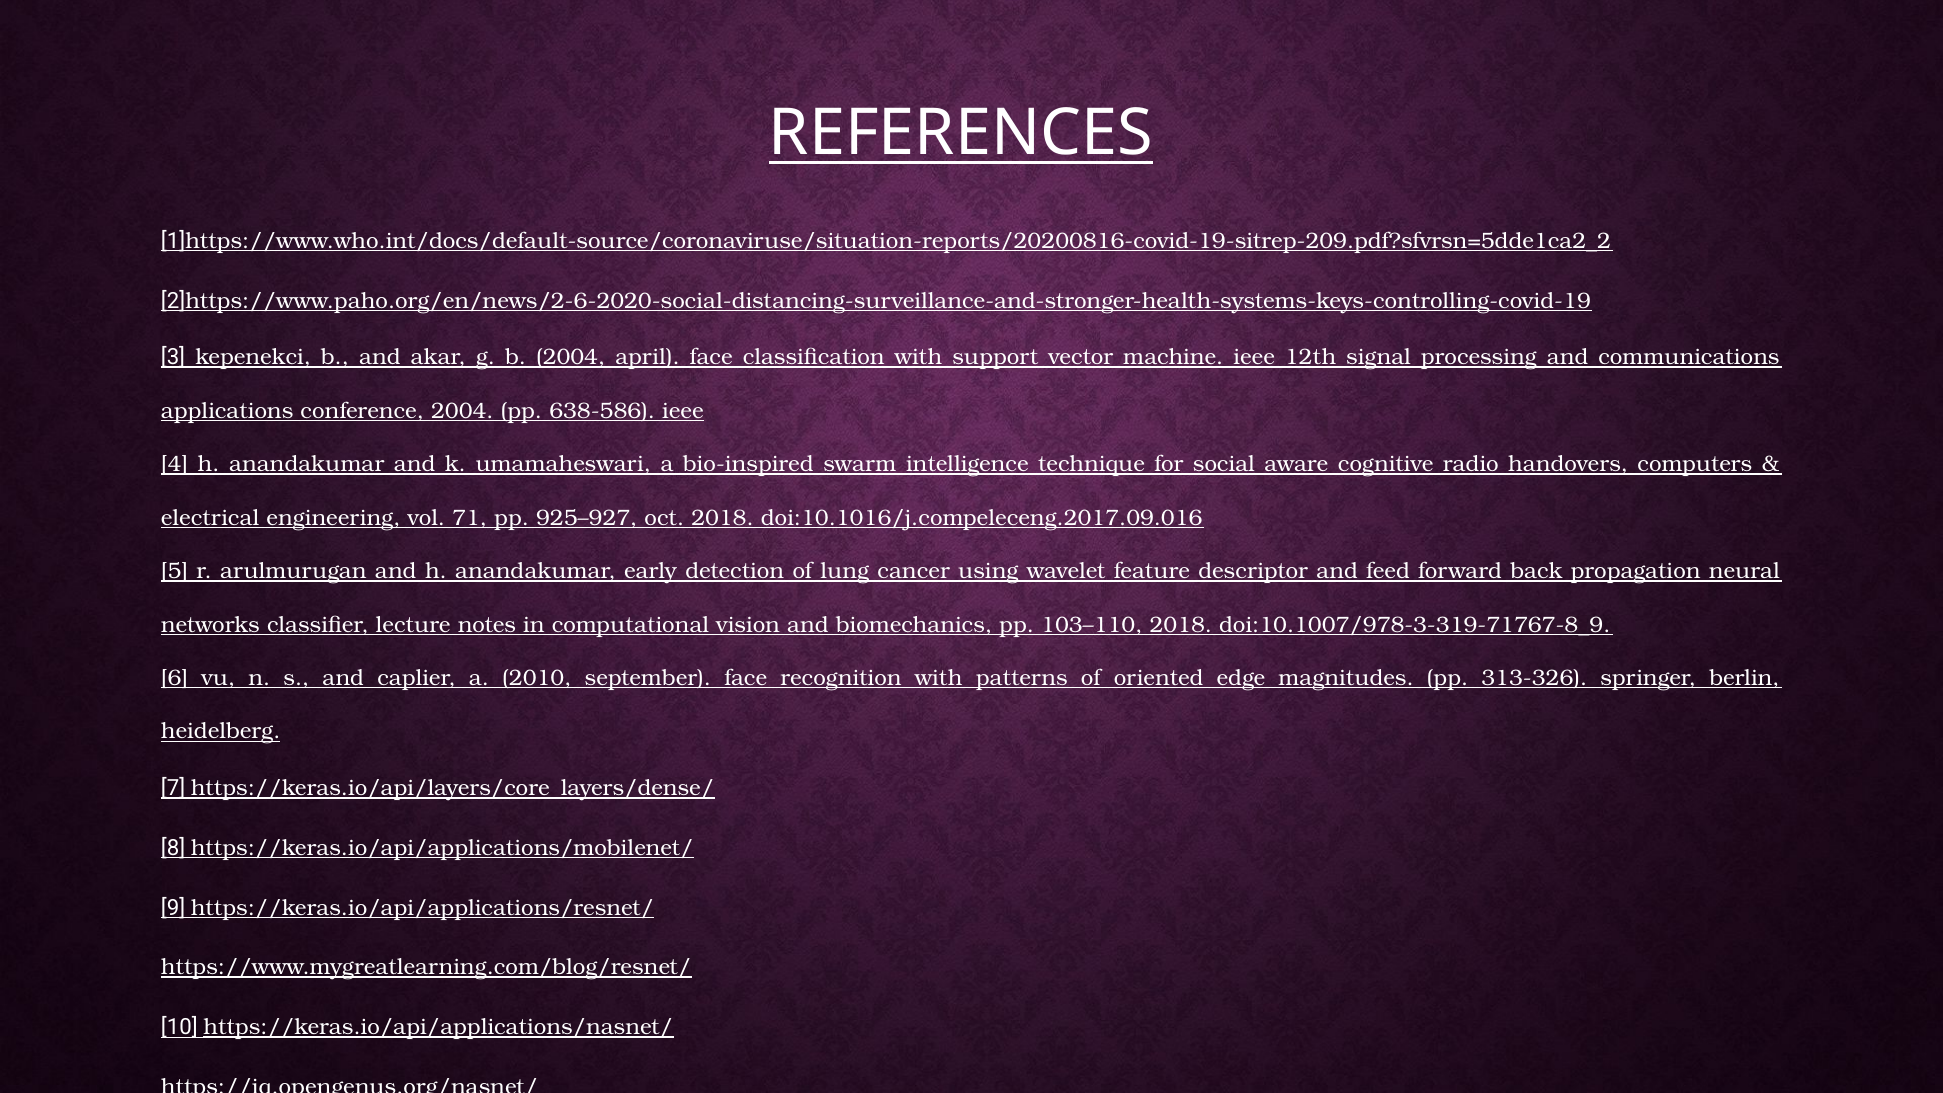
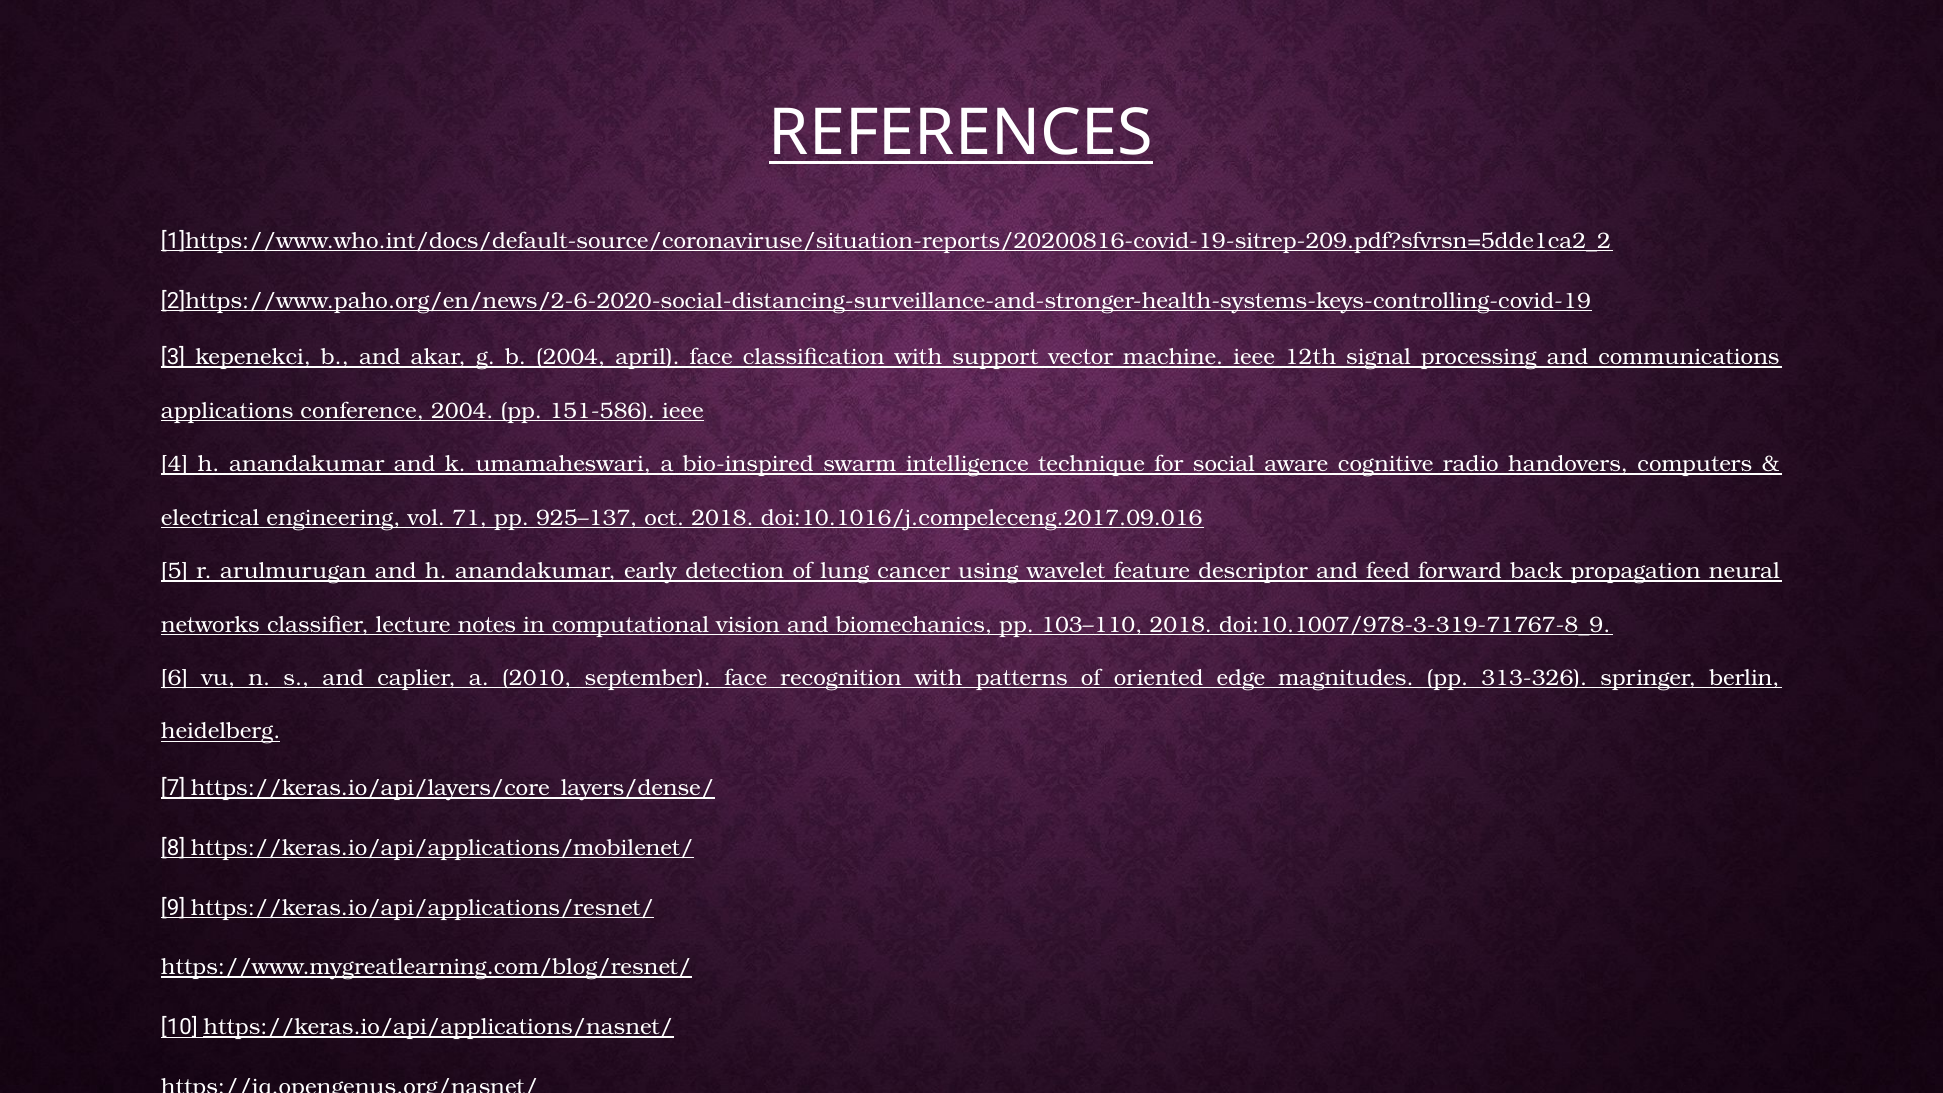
638-586: 638-586 -> 151-586
925–927: 925–927 -> 925–137
